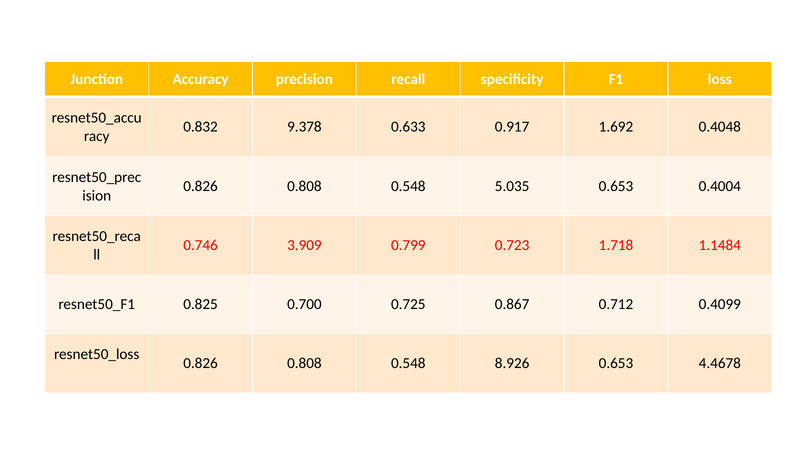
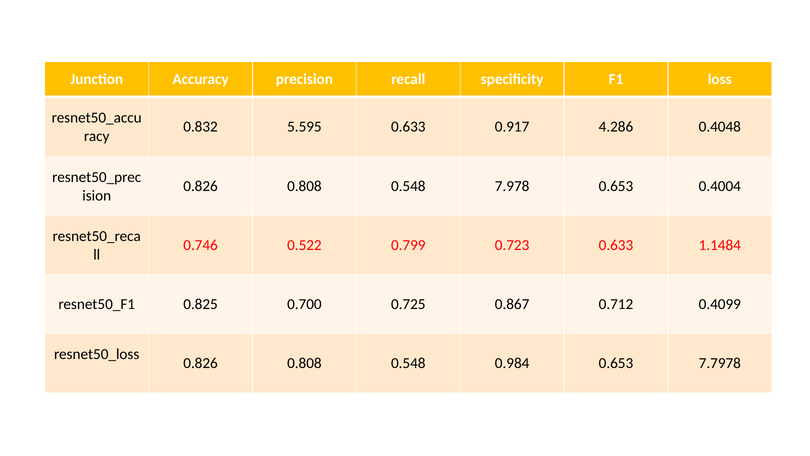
9.378: 9.378 -> 5.595
1.692: 1.692 -> 4.286
5.035: 5.035 -> 7.978
3.909: 3.909 -> 0.522
0.723 1.718: 1.718 -> 0.633
8.926: 8.926 -> 0.984
4.4678: 4.4678 -> 7.7978
